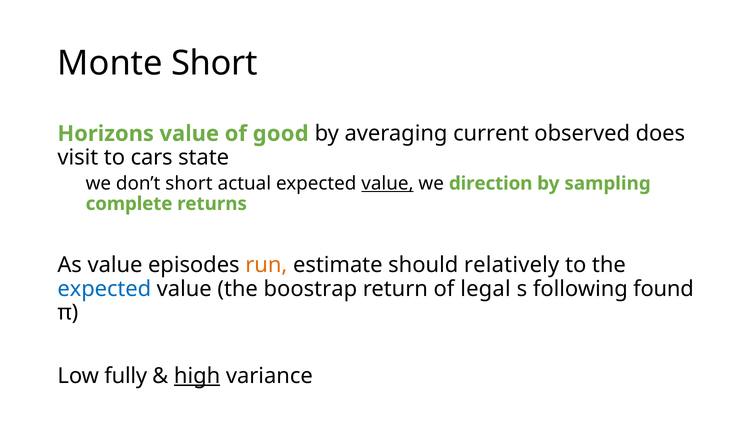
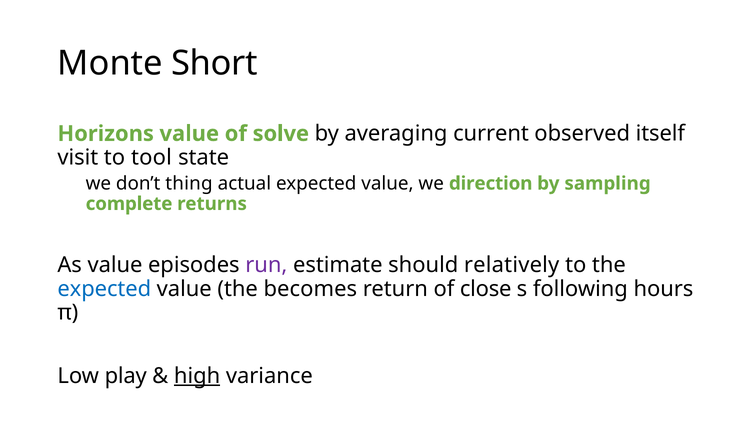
good: good -> solve
does: does -> itself
cars: cars -> tool
don’t short: short -> thing
value at (387, 183) underline: present -> none
run colour: orange -> purple
boostrap: boostrap -> becomes
legal: legal -> close
found: found -> hours
fully: fully -> play
